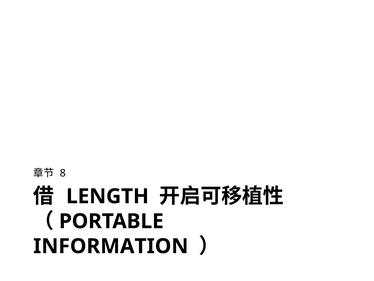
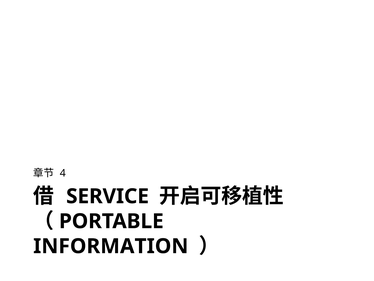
8: 8 -> 4
LENGTH: LENGTH -> SERVICE
